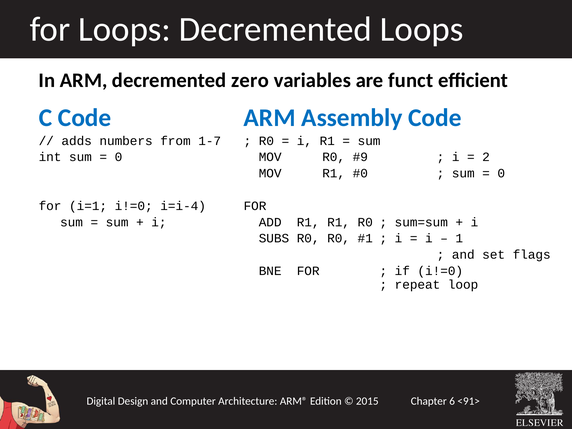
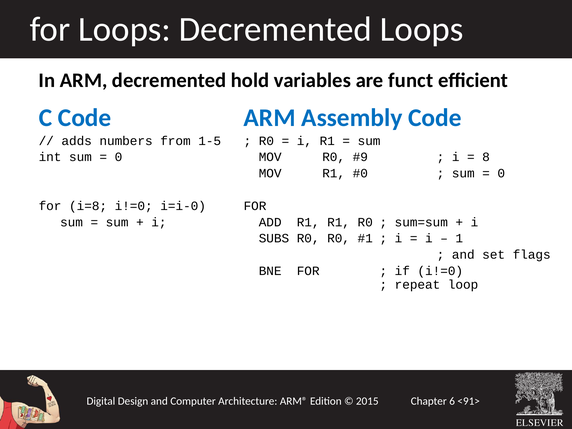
zero: zero -> hold
1-7: 1-7 -> 1-5
2: 2 -> 8
i=1: i=1 -> i=8
i=i-4: i=i-4 -> i=i-0
